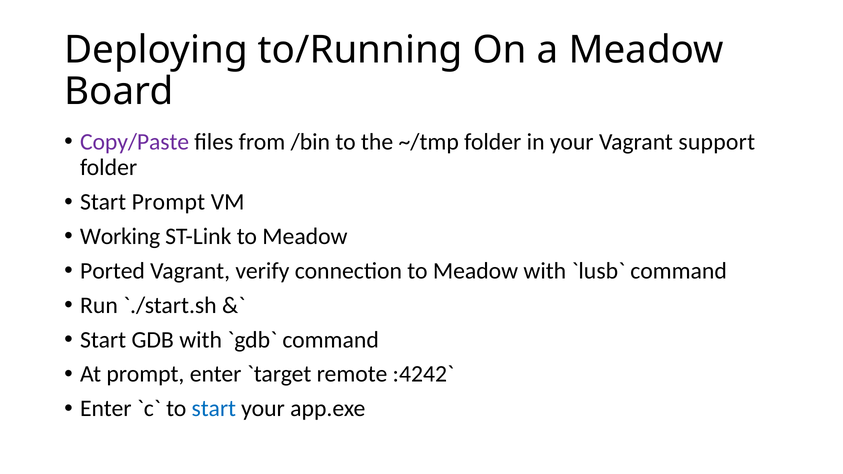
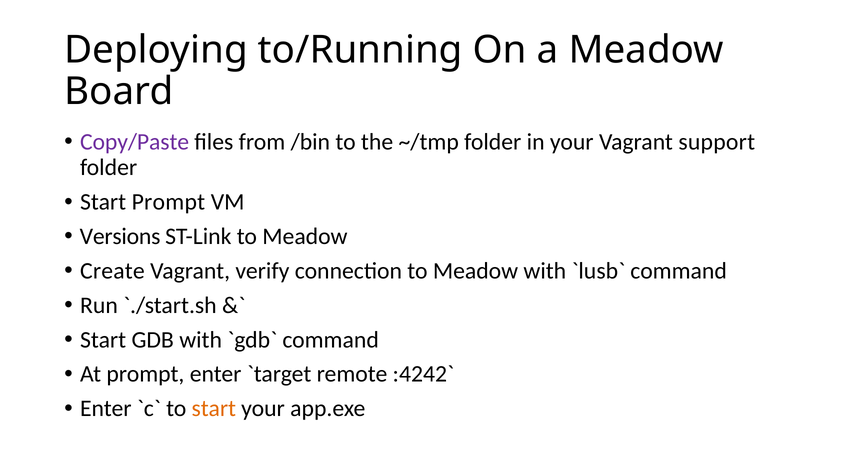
Working: Working -> Versions
Ported: Ported -> Create
start at (214, 409) colour: blue -> orange
